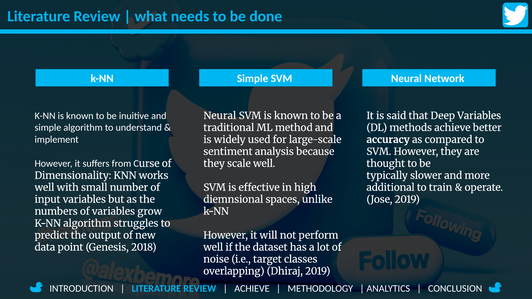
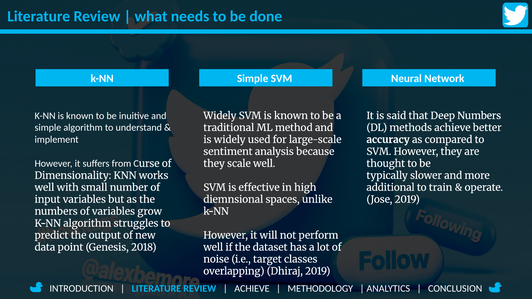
Neural at (220, 116): Neural -> Widely
Deep Variables: Variables -> Numbers
